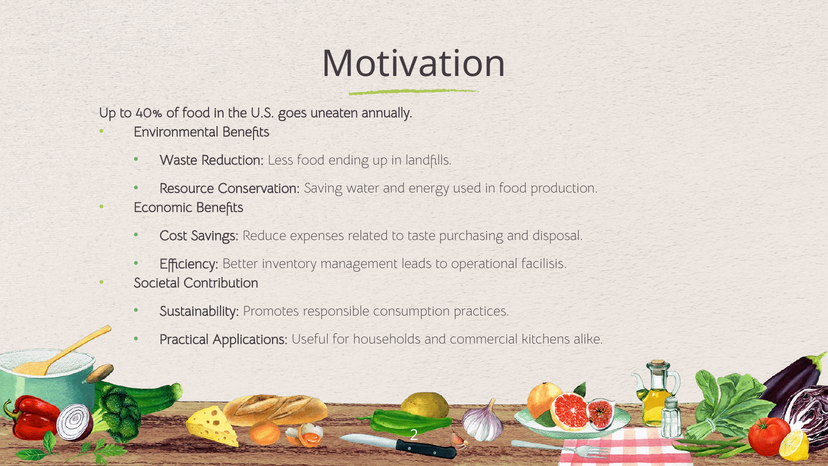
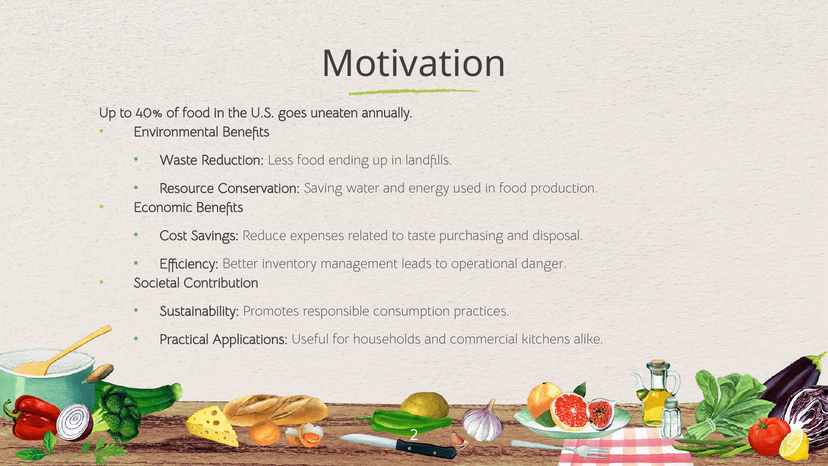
facilisis: facilisis -> danger
